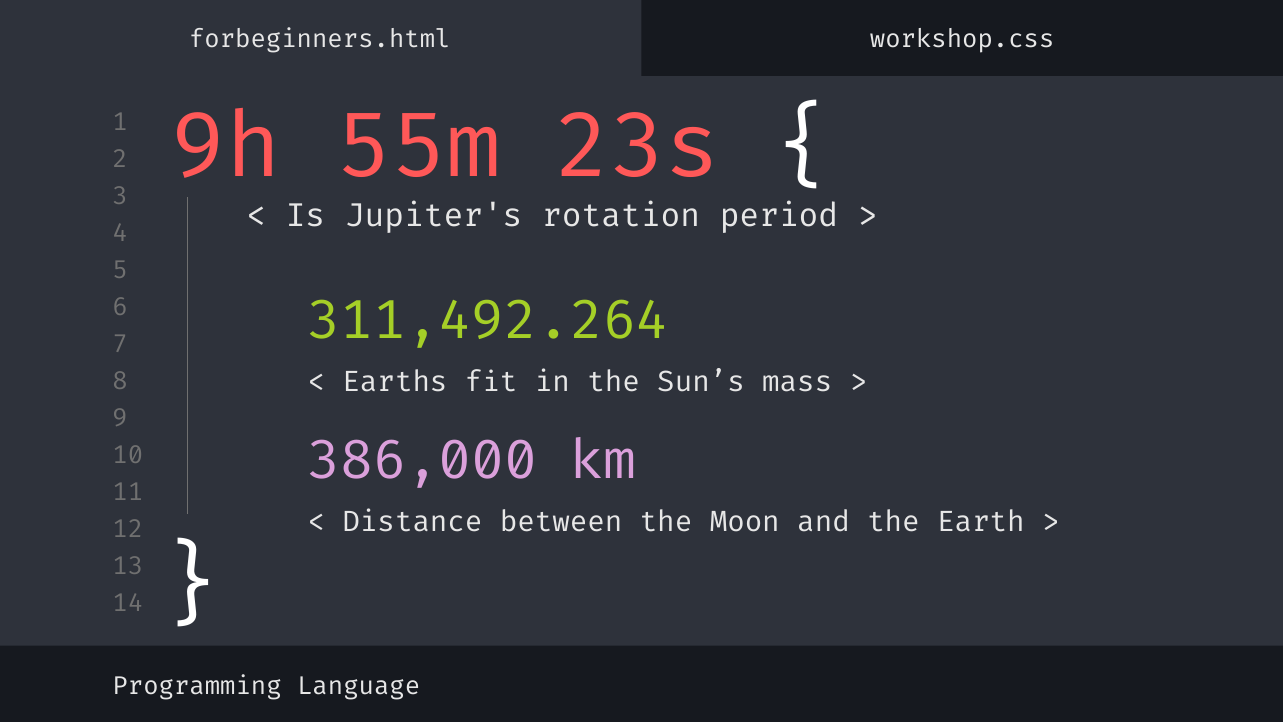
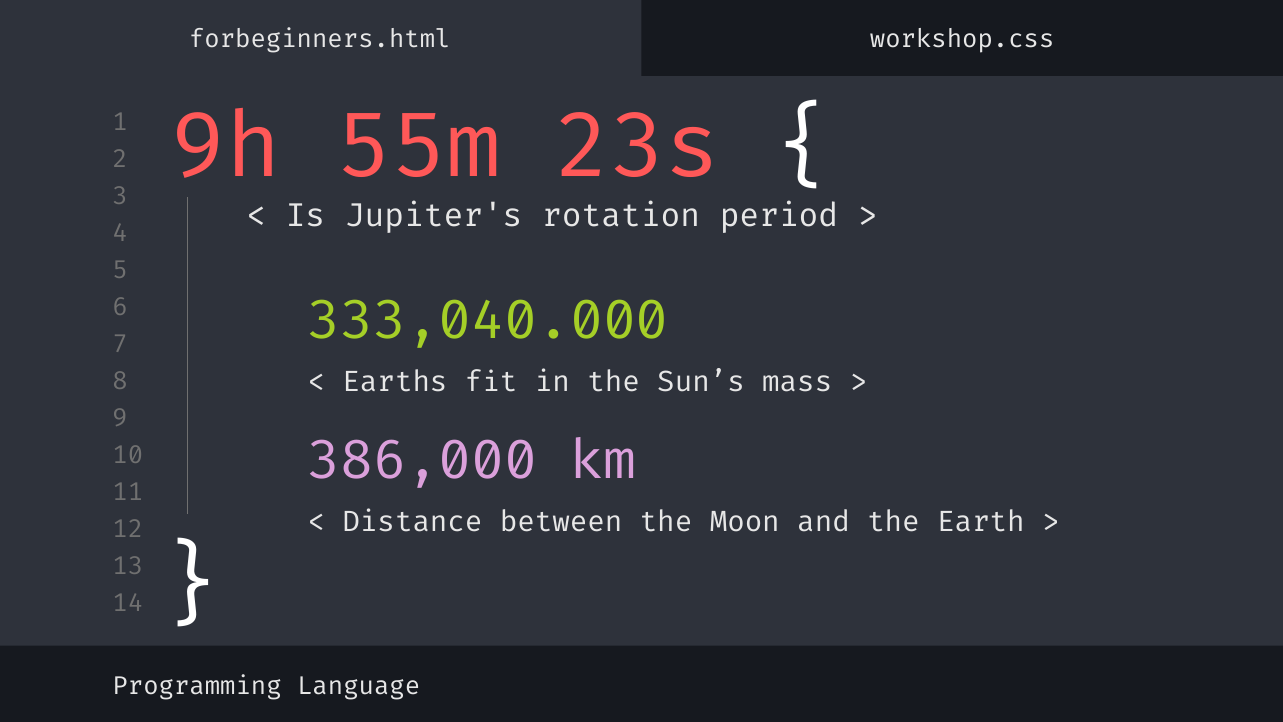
311,492.264: 311,492.264 -> 333,040.000
